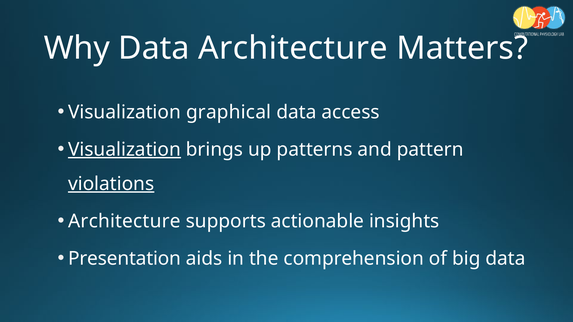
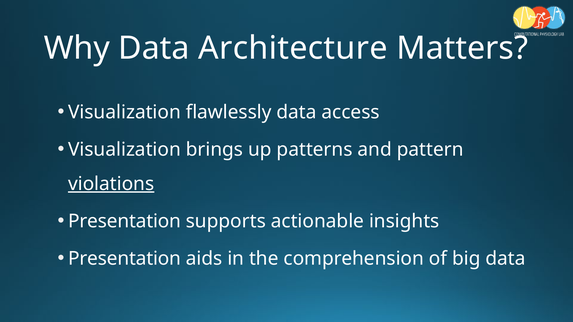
graphical: graphical -> flawlessly
Visualization at (124, 150) underline: present -> none
Architecture at (124, 221): Architecture -> Presentation
